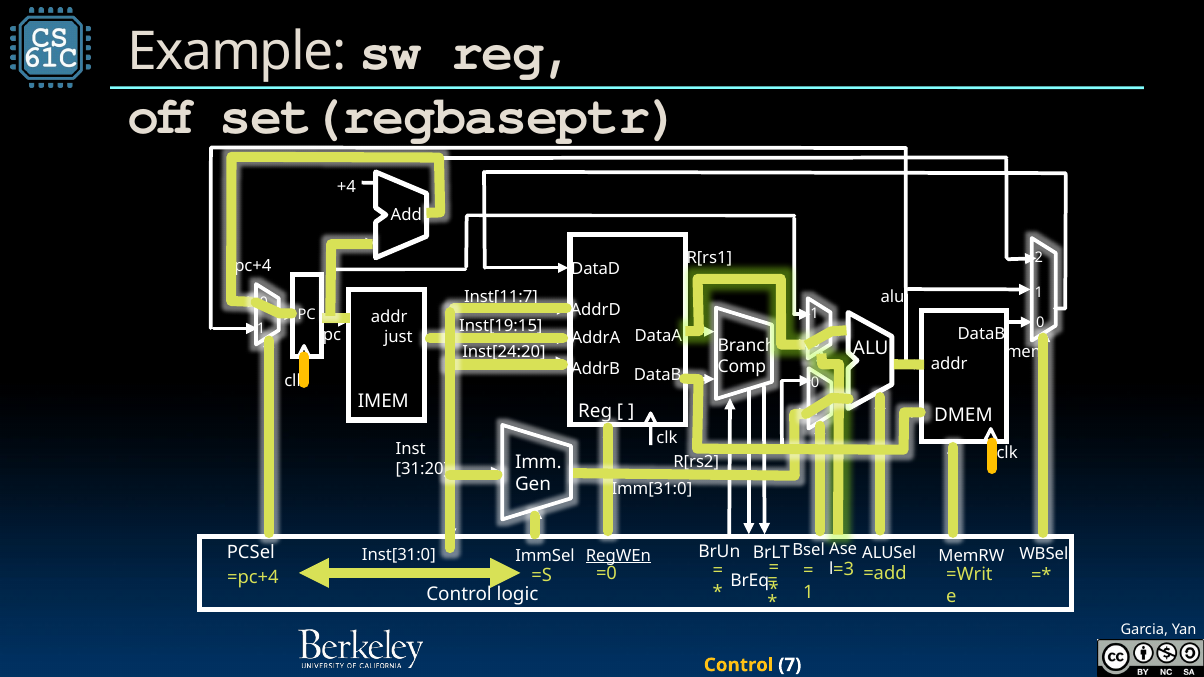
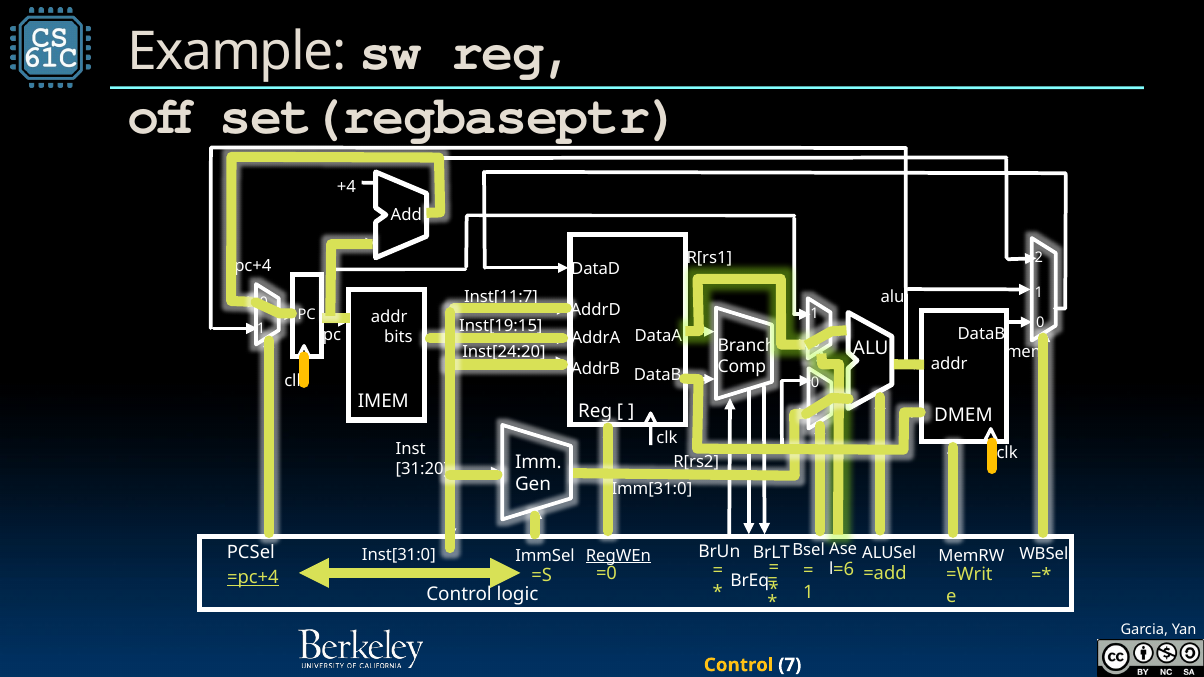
just: just -> bits
=3: =3 -> =6
=pc+4 underline: none -> present
